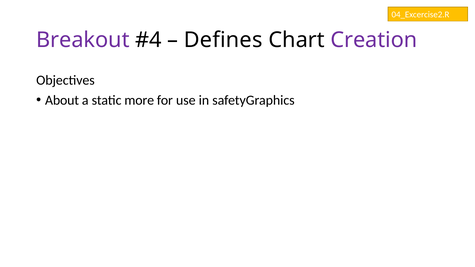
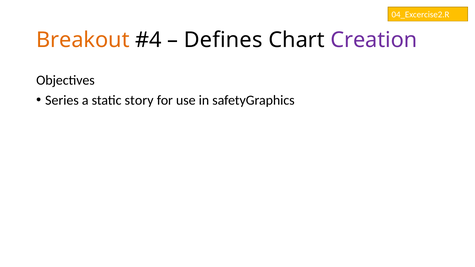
Breakout colour: purple -> orange
About: About -> Series
more: more -> story
